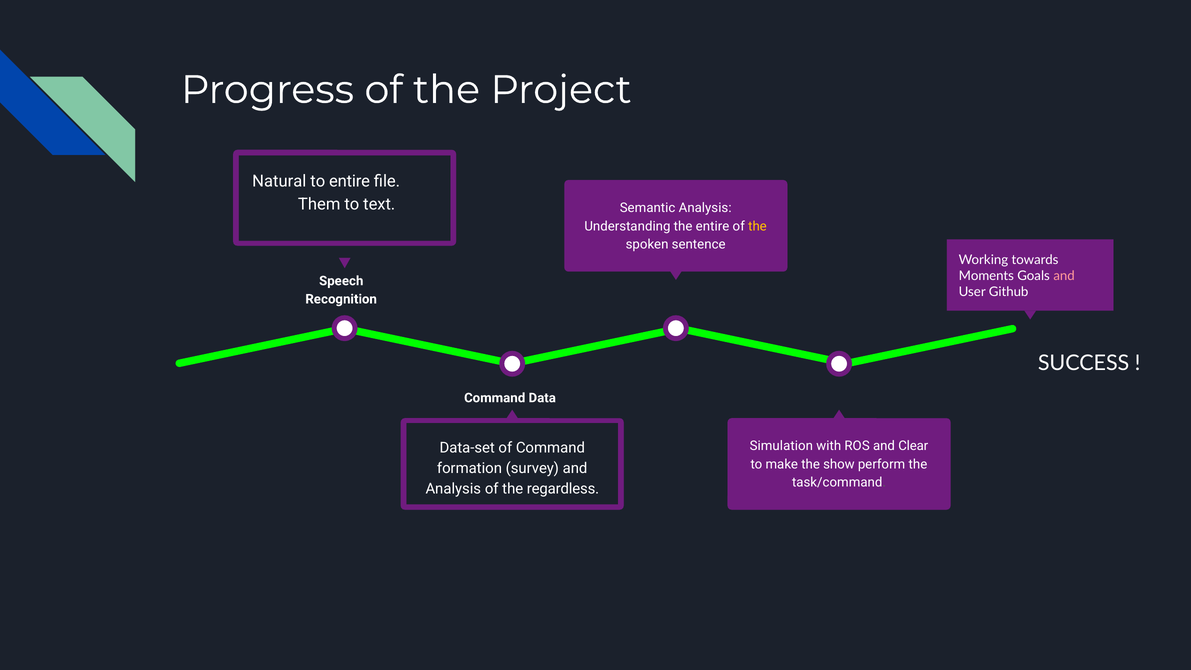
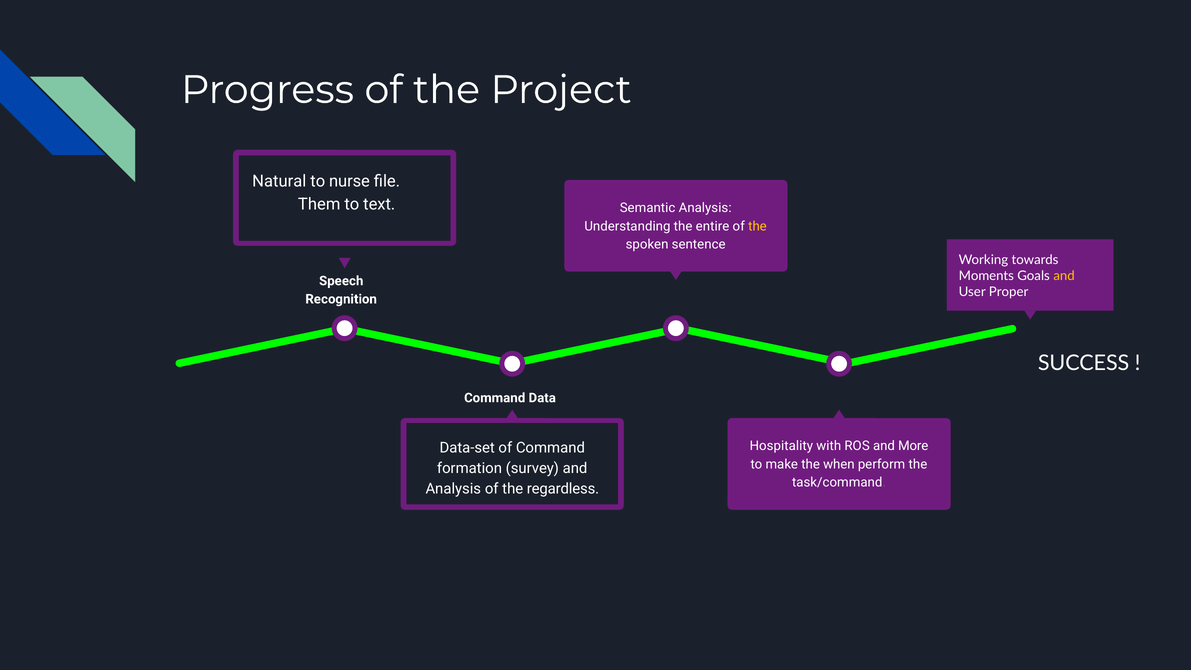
to entire: entire -> nurse
and at (1064, 276) colour: pink -> yellow
Github: Github -> Proper
Simulation: Simulation -> Hospitality
Clear: Clear -> More
show: show -> when
